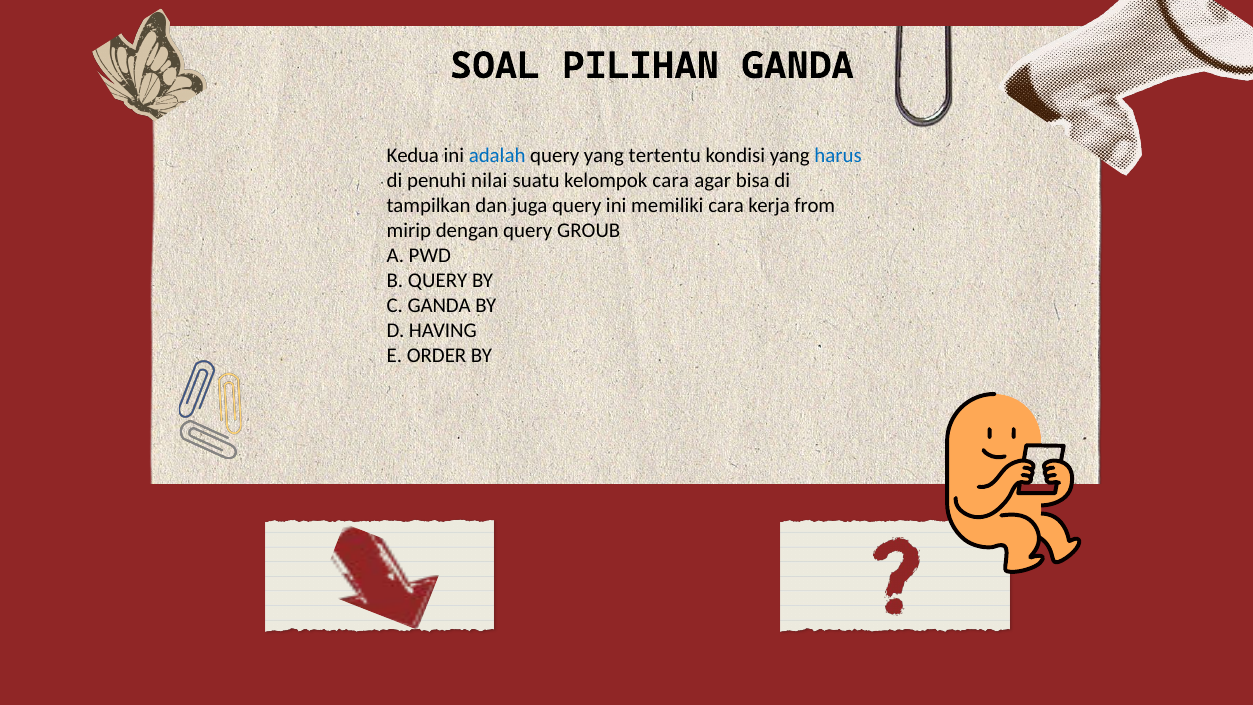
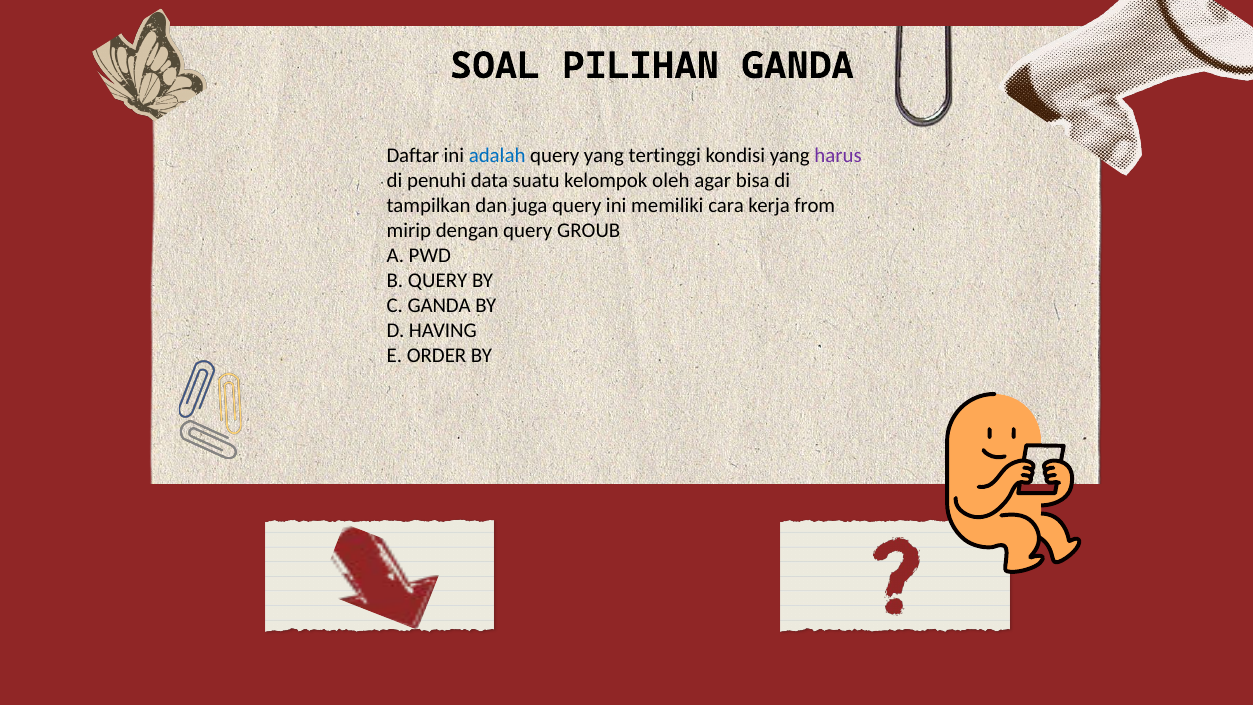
Kedua: Kedua -> Daftar
tertentu: tertentu -> tertinggi
harus colour: blue -> purple
nilai: nilai -> data
kelompok cara: cara -> oleh
